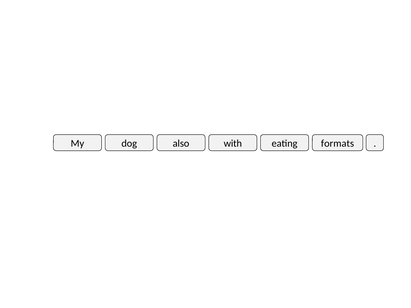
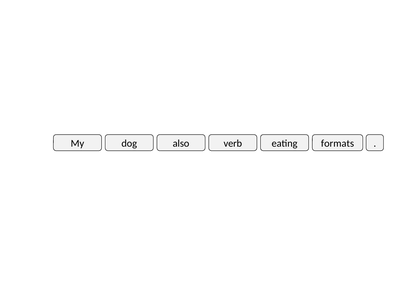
with: with -> verb
